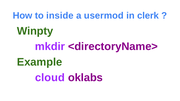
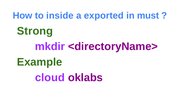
usermod: usermod -> exported
clerk: clerk -> must
Winpty: Winpty -> Strong
